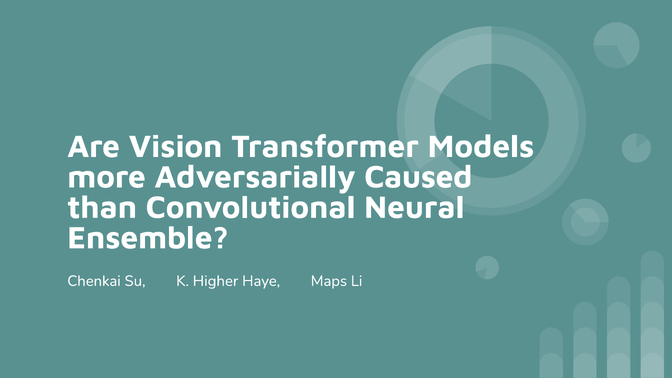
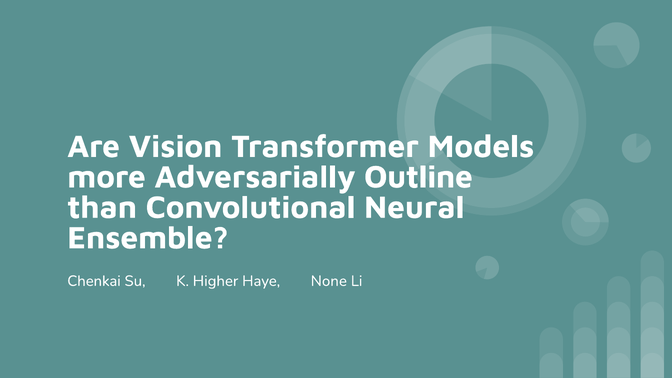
Caused: Caused -> Outline
Maps: Maps -> None
